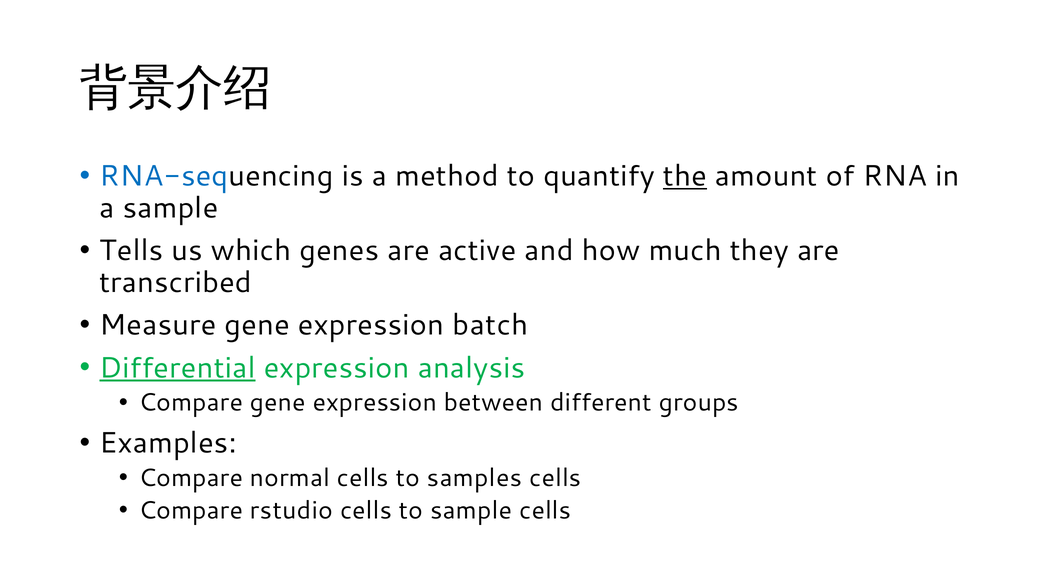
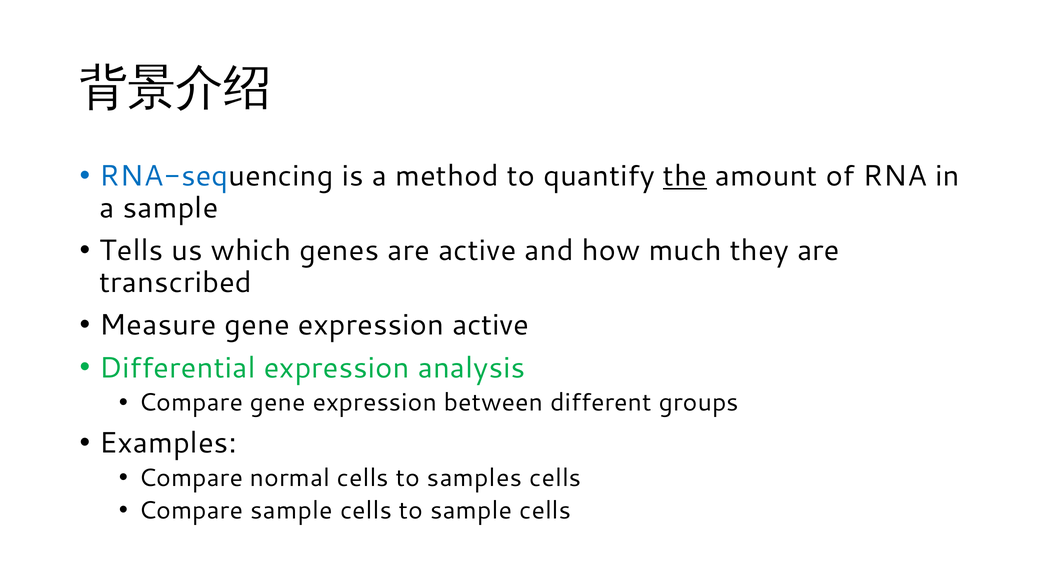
expression batch: batch -> active
Differential underline: present -> none
Compare rstudio: rstudio -> sample
